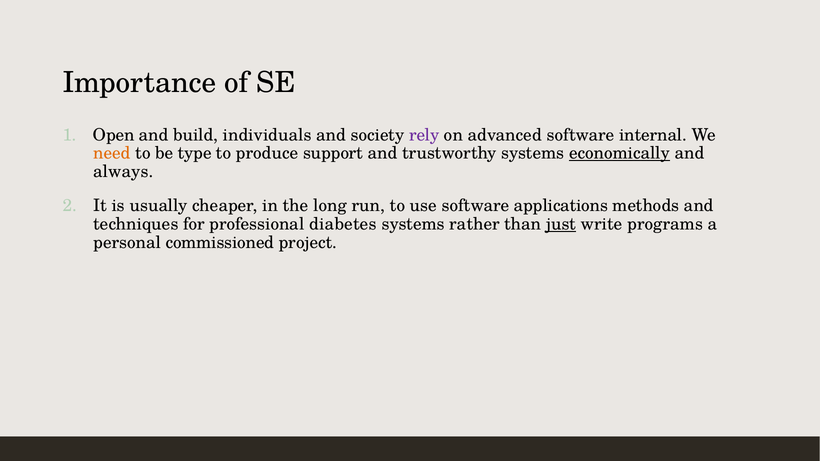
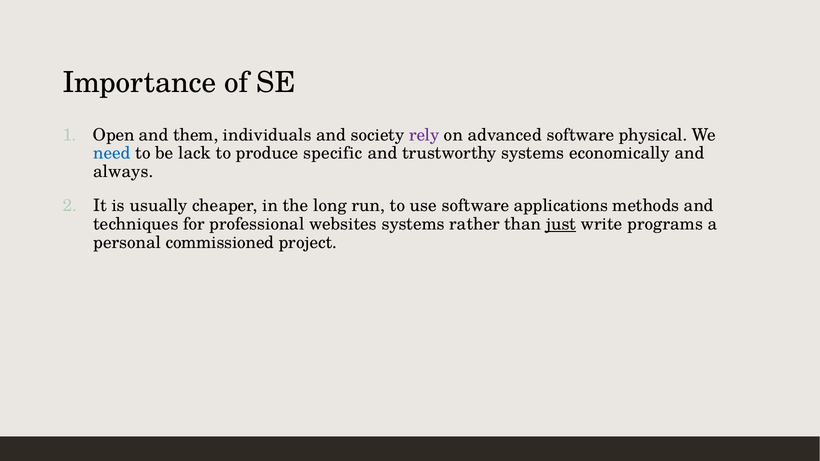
build: build -> them
internal: internal -> physical
need colour: orange -> blue
type: type -> lack
support: support -> specific
economically underline: present -> none
diabetes: diabetes -> websites
